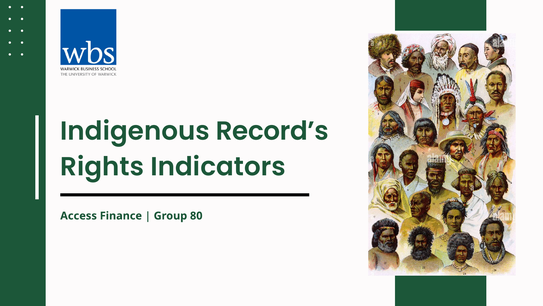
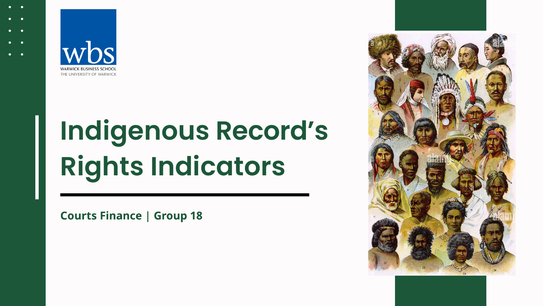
Access: Access -> Courts
80: 80 -> 18
